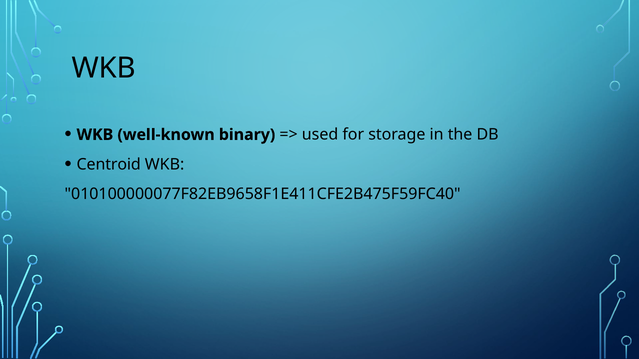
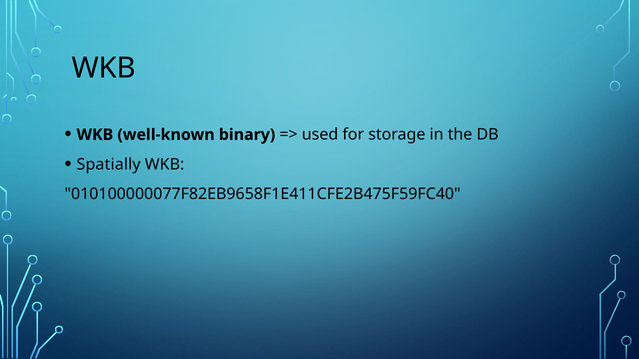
Centroid: Centroid -> Spatially
